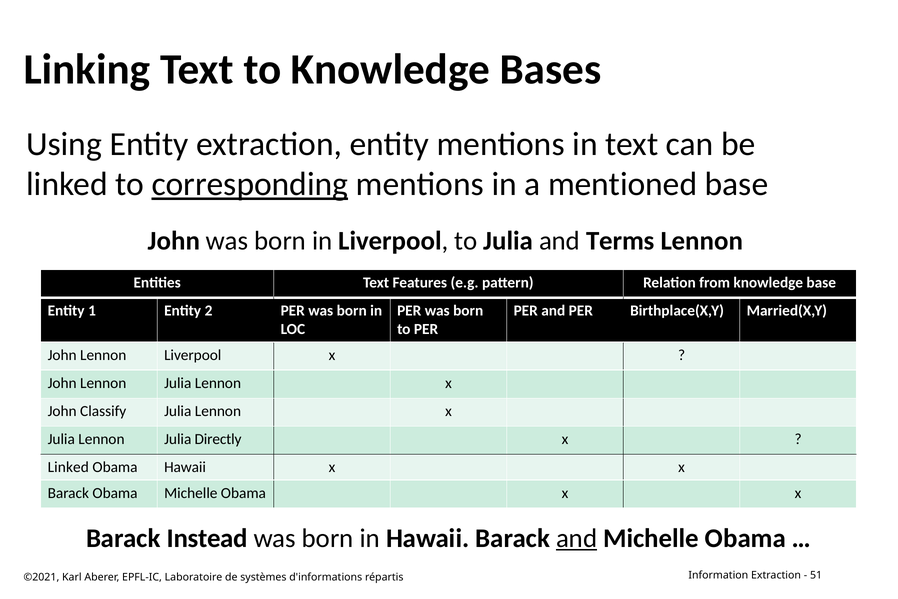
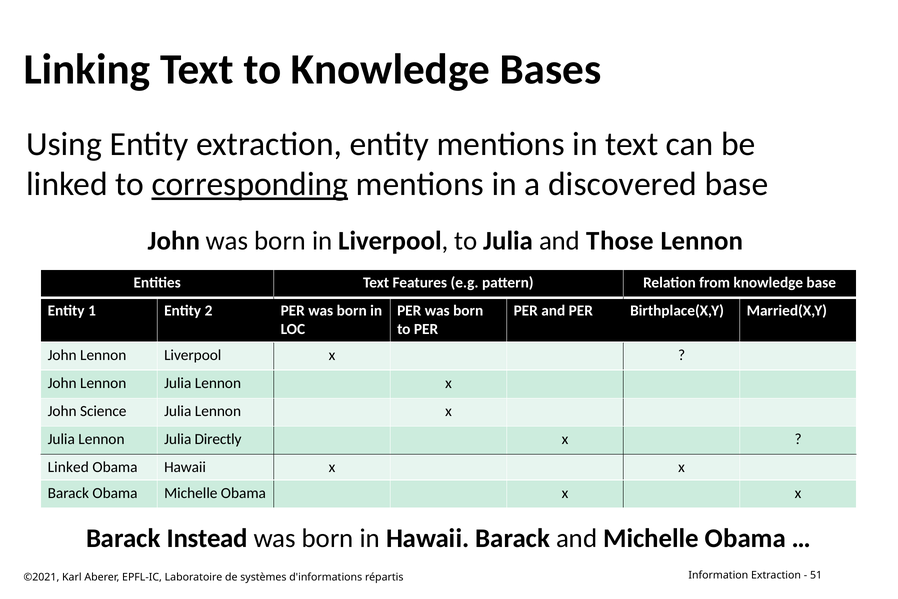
mentioned: mentioned -> discovered
Terms: Terms -> Those
Classify: Classify -> Science
and at (577, 538) underline: present -> none
